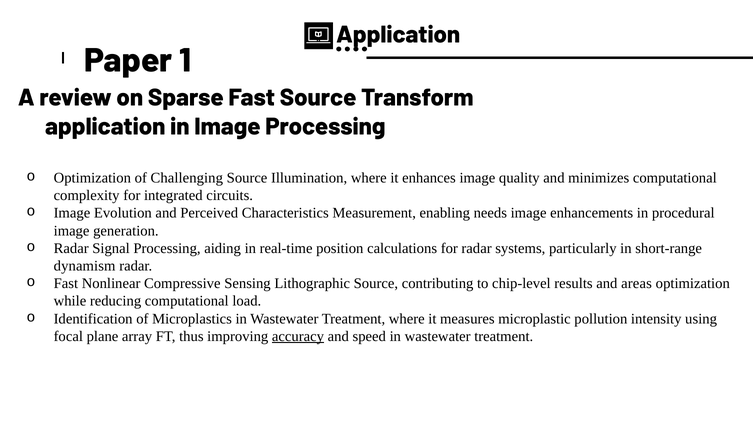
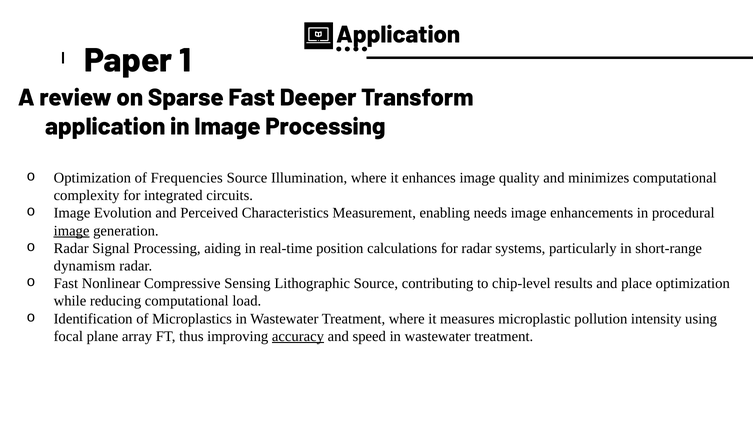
Fast Source: Source -> Deeper
Challenging: Challenging -> Frequencies
image at (72, 230) underline: none -> present
areas: areas -> place
